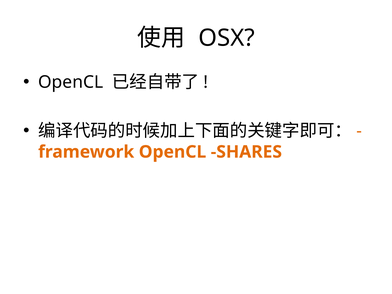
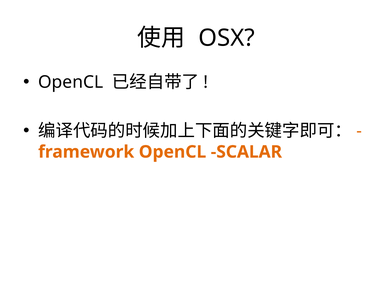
SHARES: SHARES -> SCALAR
